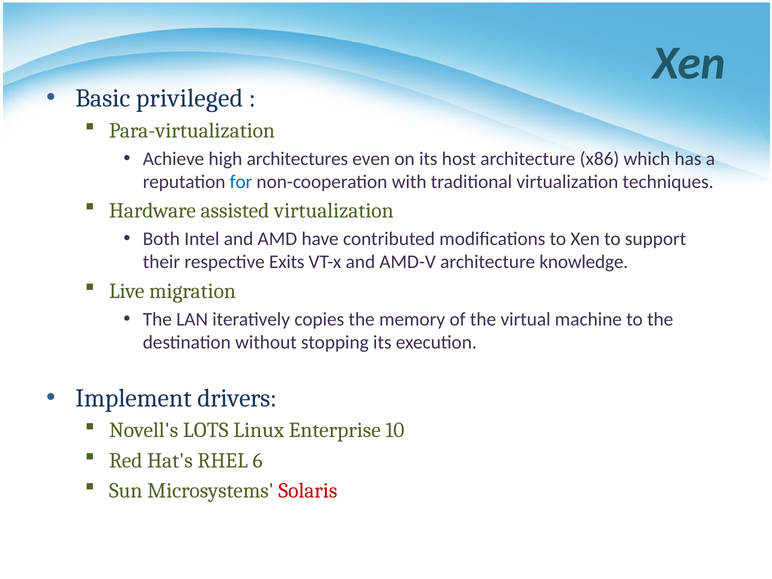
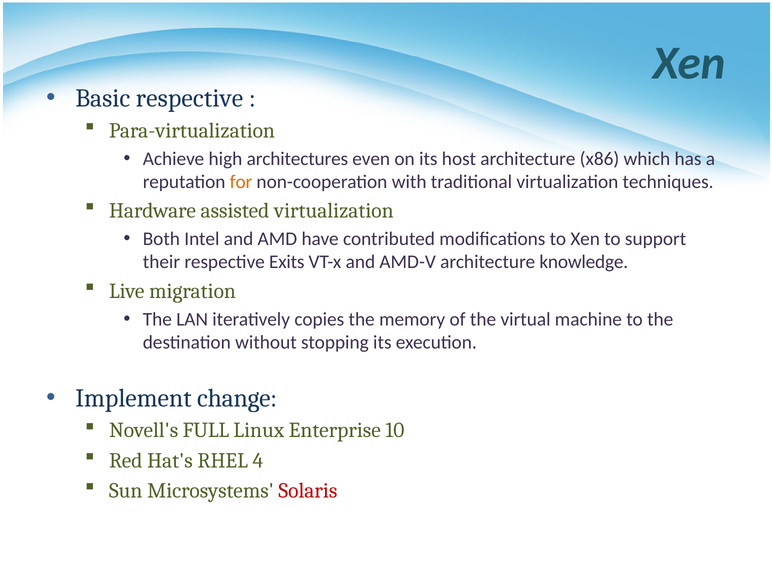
Basic privileged: privileged -> respective
for colour: blue -> orange
drivers: drivers -> change
LOTS: LOTS -> FULL
6: 6 -> 4
